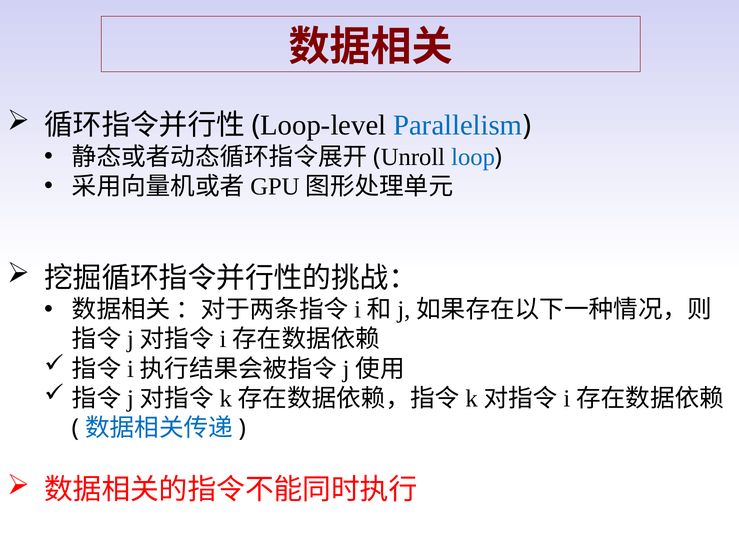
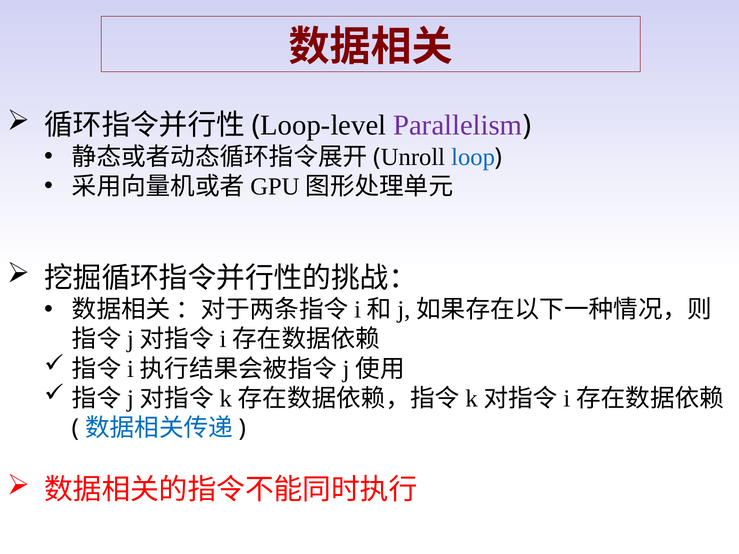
Parallelism colour: blue -> purple
